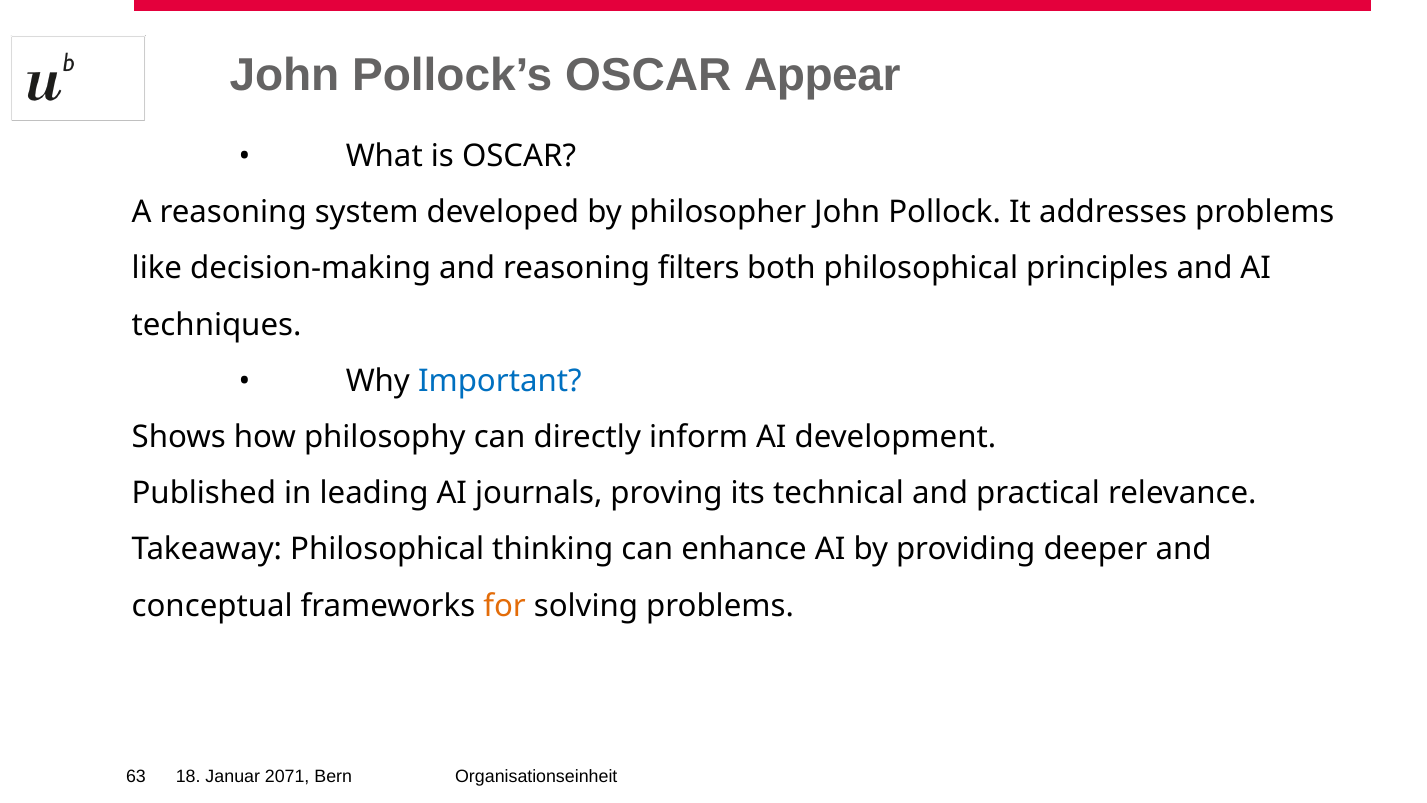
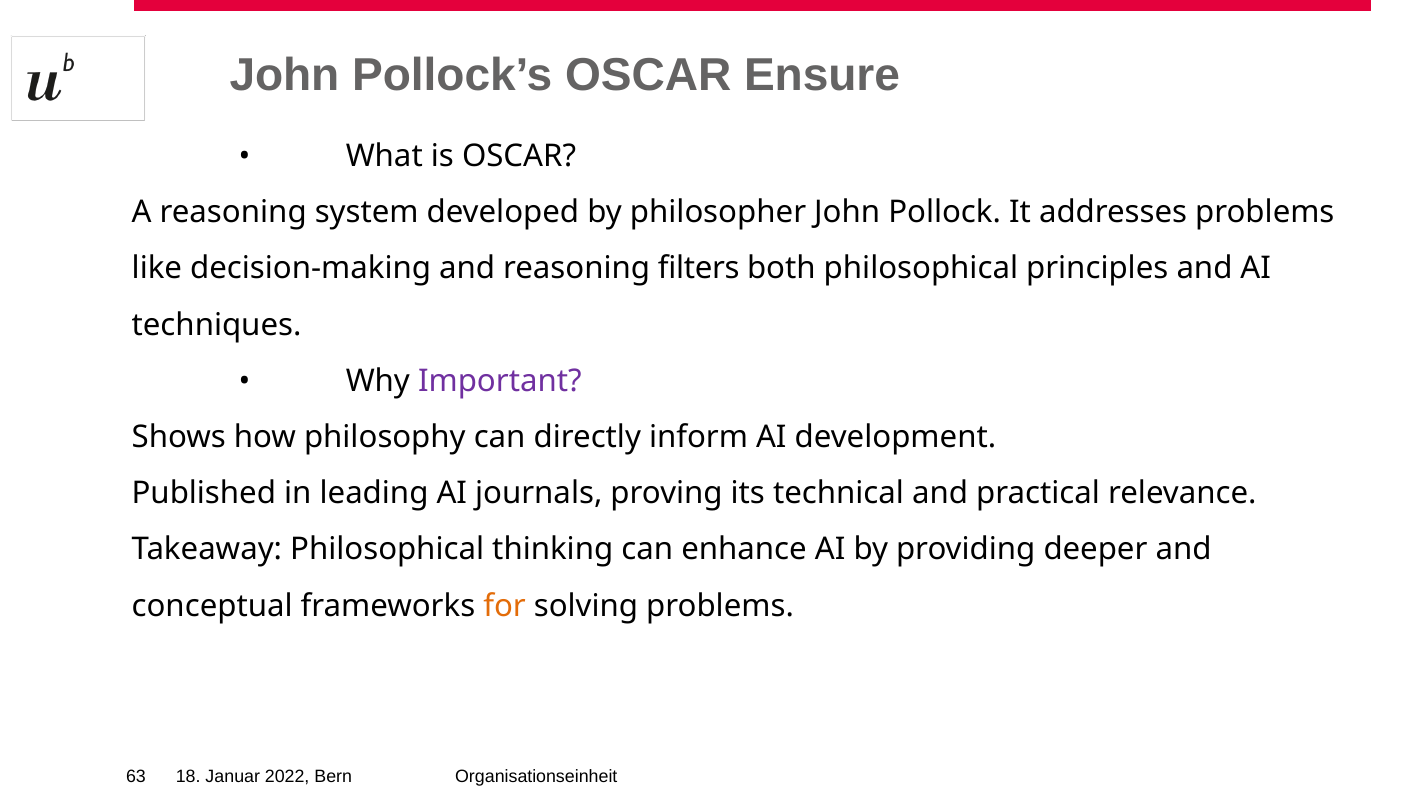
Appear: Appear -> Ensure
Important colour: blue -> purple
2071: 2071 -> 2022
